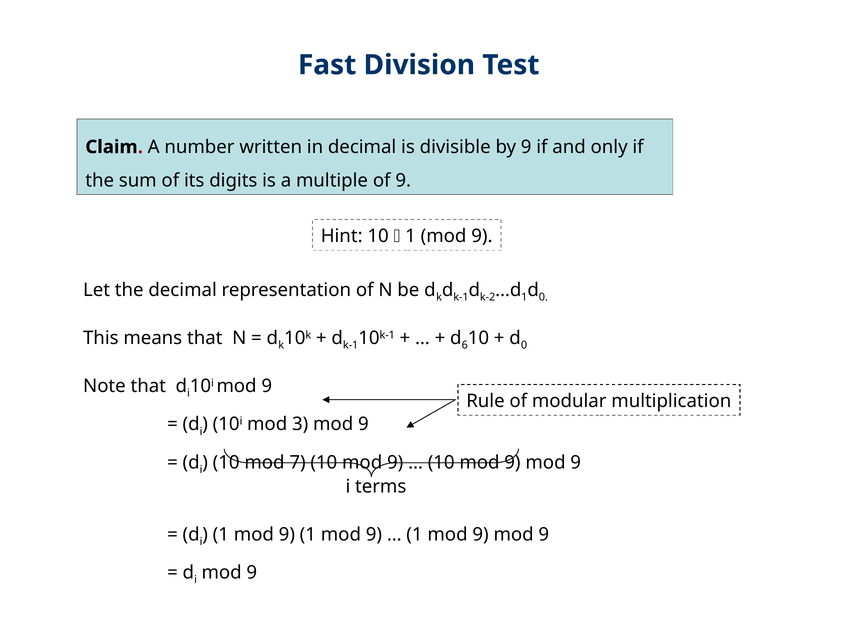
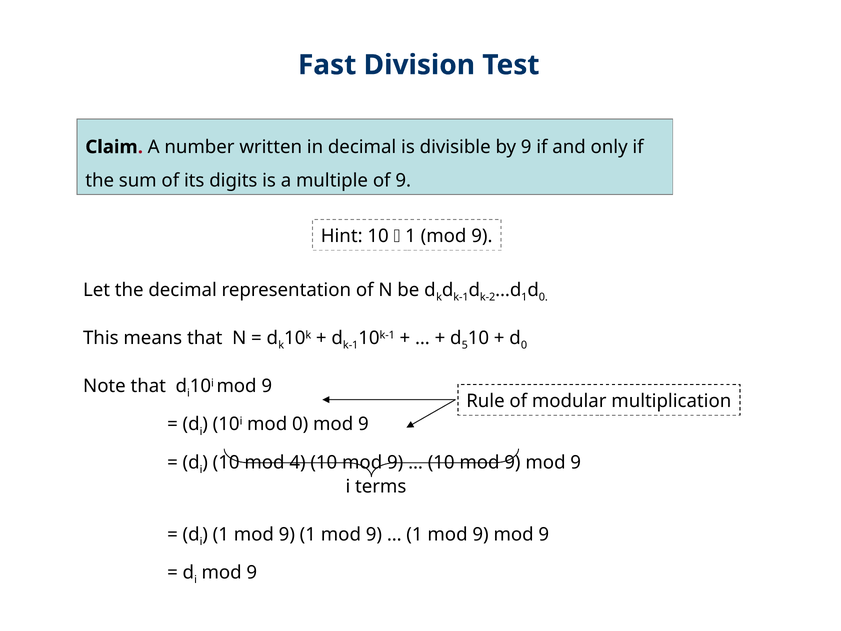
6: 6 -> 5
mod 3: 3 -> 0
7: 7 -> 4
